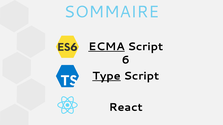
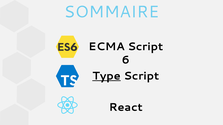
ECMA underline: present -> none
